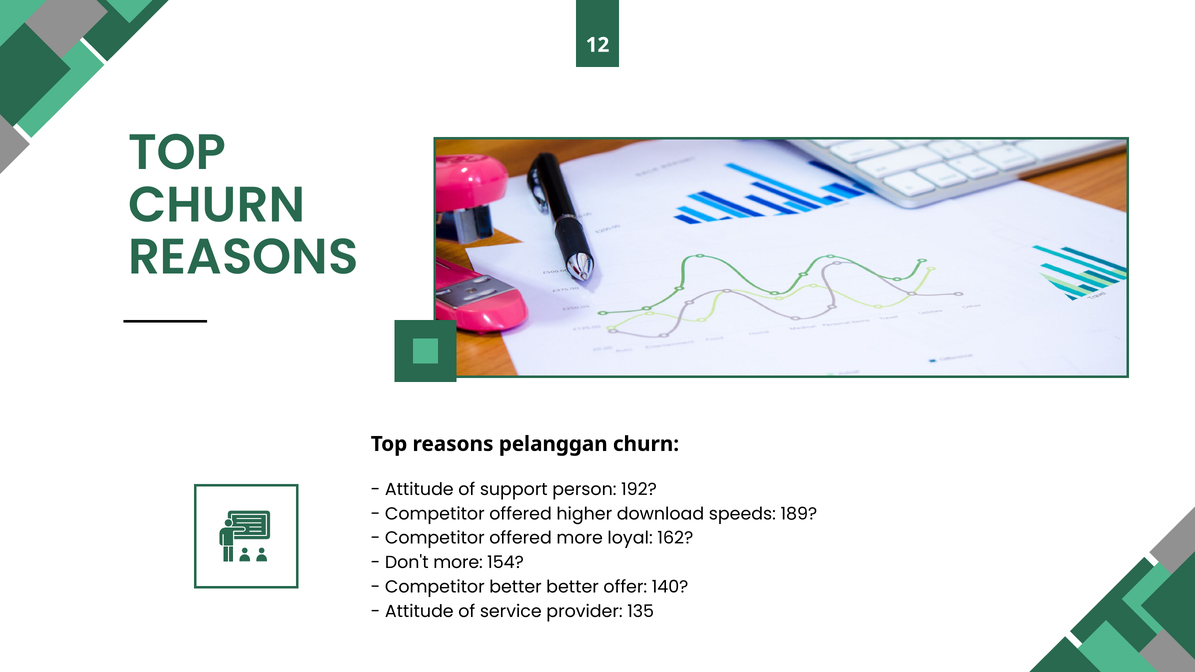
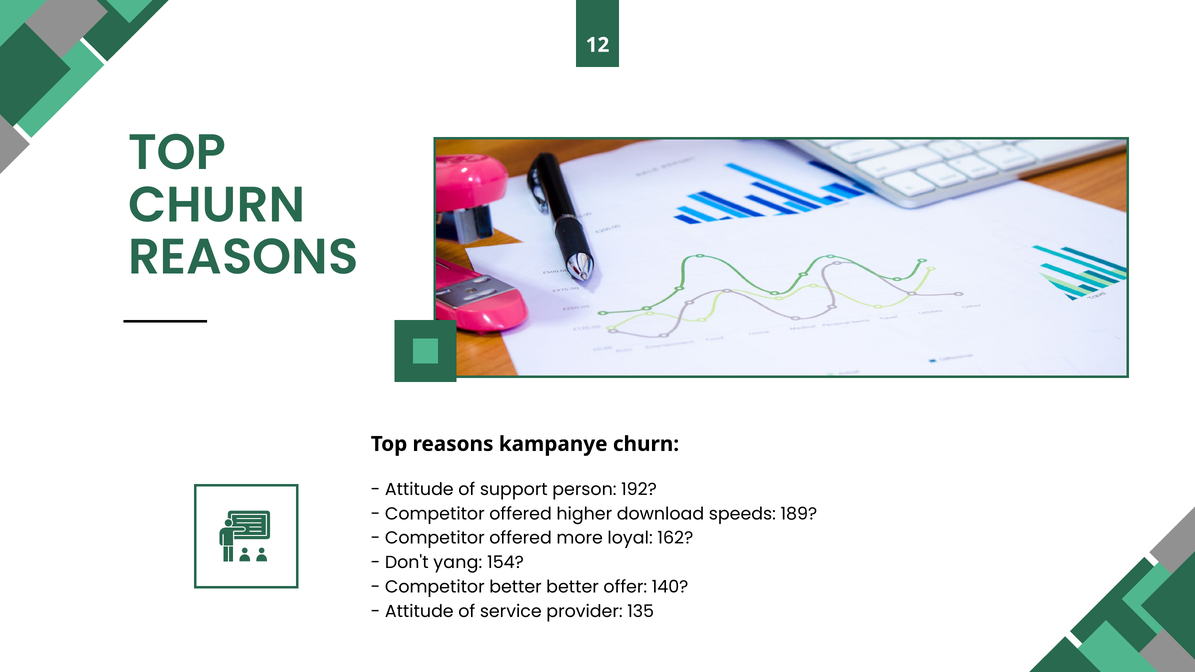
pelanggan: pelanggan -> kampanye
Don't more: more -> yang
